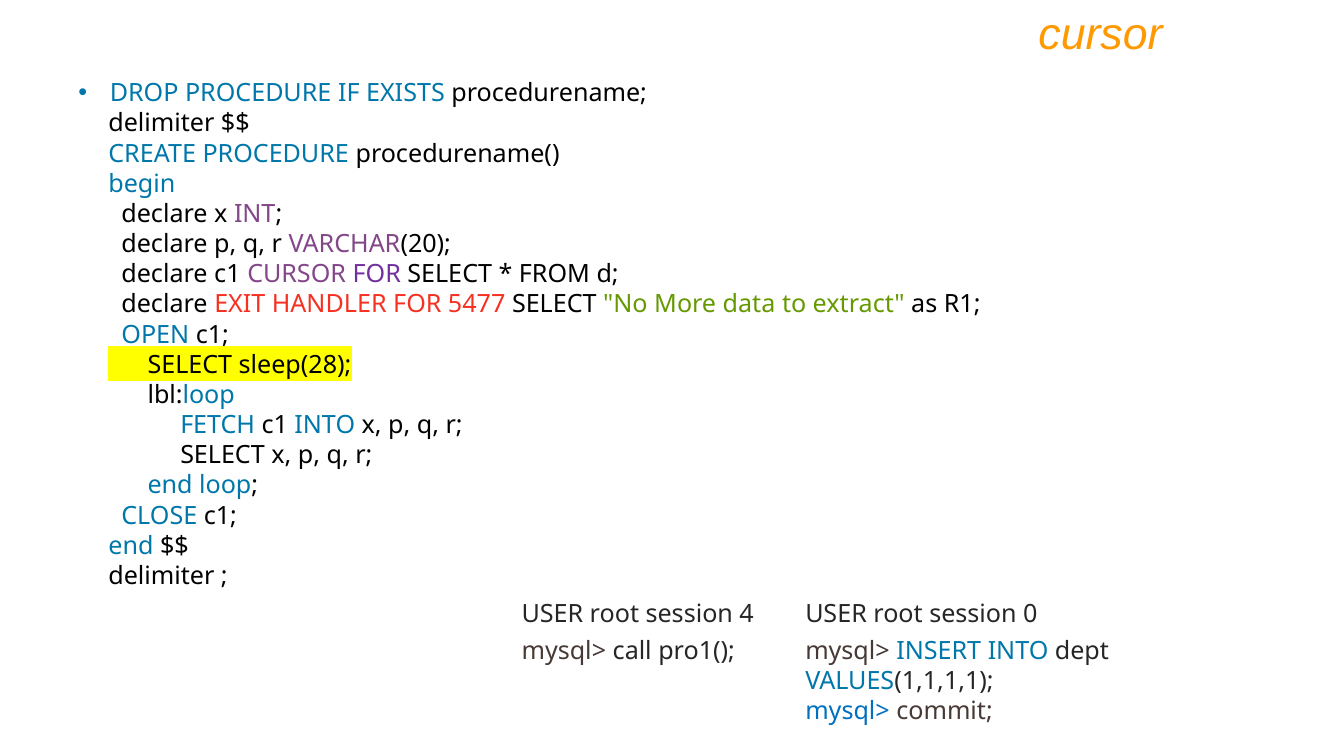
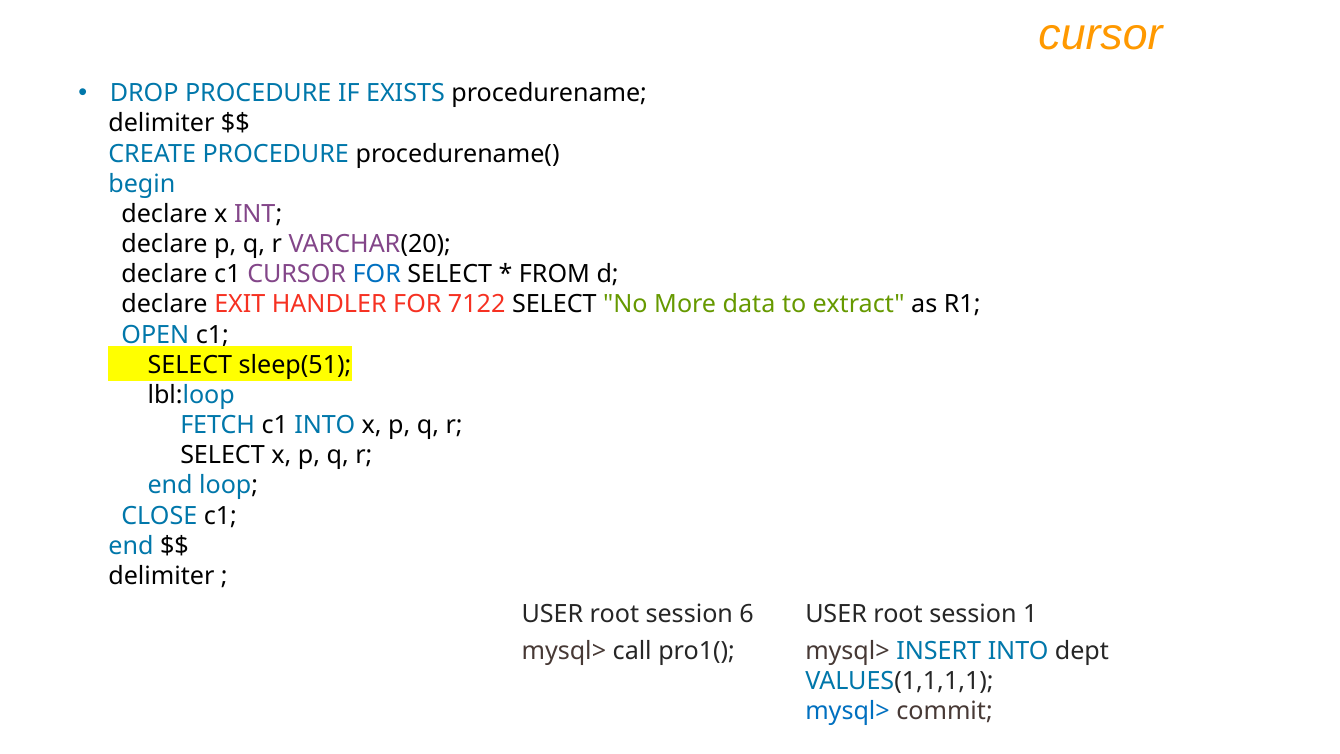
FOR at (377, 274) colour: purple -> blue
5477: 5477 -> 7122
sleep(28: sleep(28 -> sleep(51
4: 4 -> 6
0: 0 -> 1
